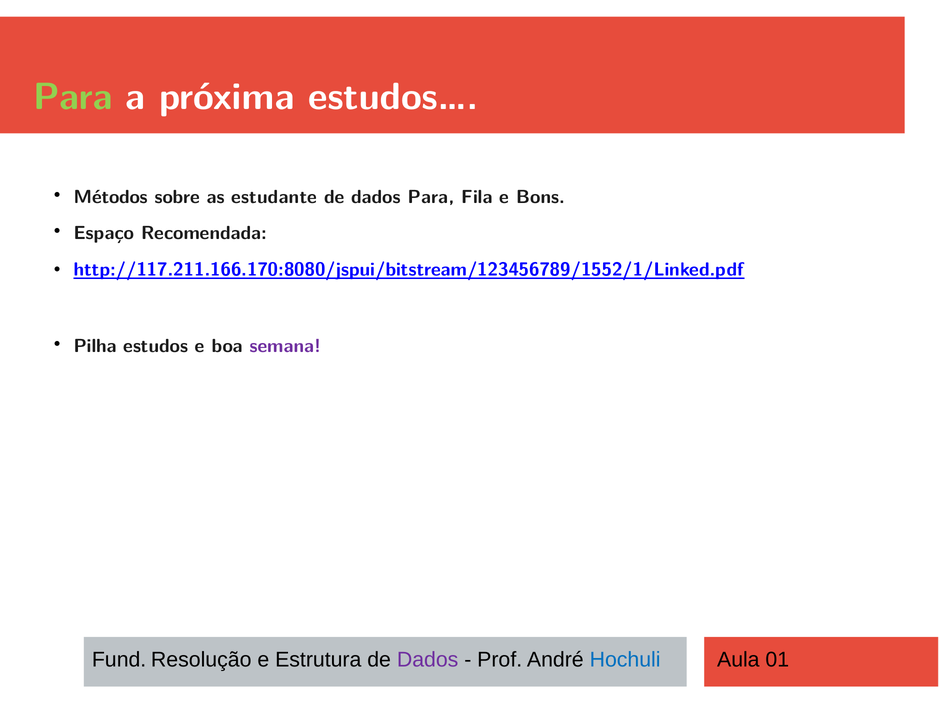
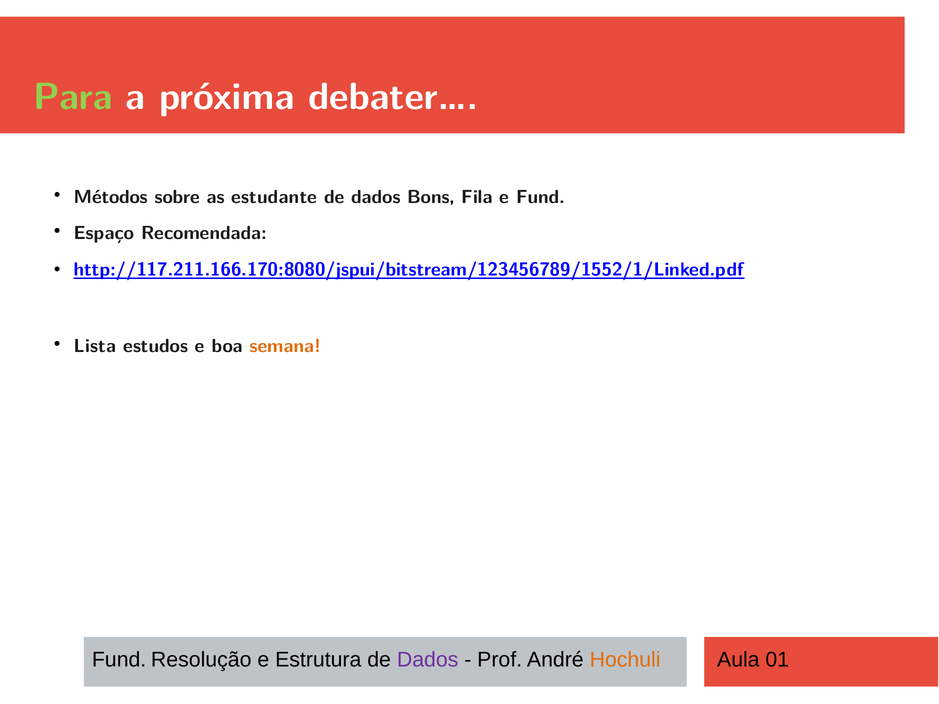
estudos…: estudos… -> debater…
dados Para: Para -> Bons
e Bons: Bons -> Fund
Pilha: Pilha -> Lista
semana colour: purple -> orange
Hochuli colour: blue -> orange
